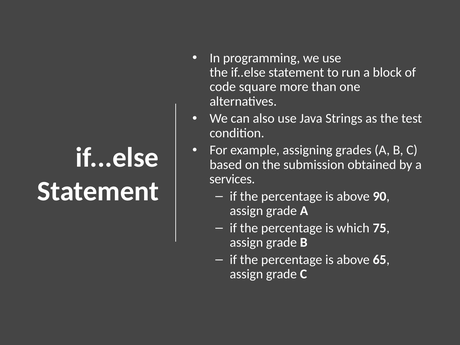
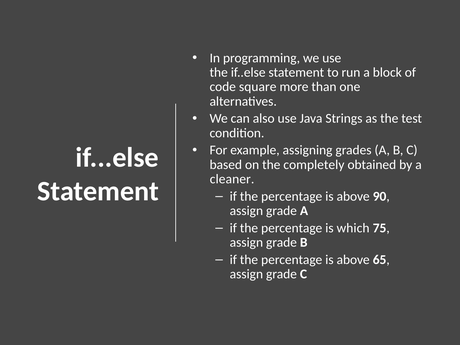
submission: submission -> completely
services: services -> cleaner
